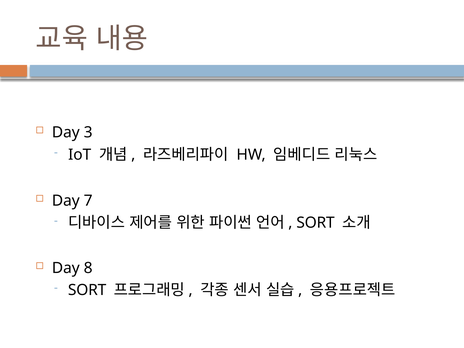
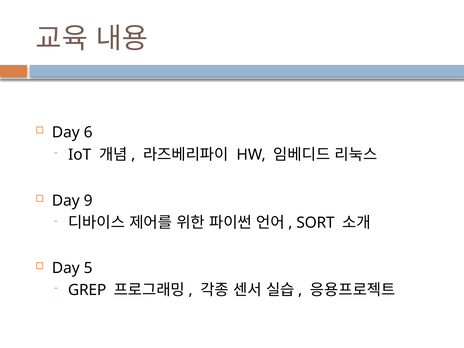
3: 3 -> 6
7: 7 -> 9
8: 8 -> 5
SORT at (87, 290): SORT -> GREP
